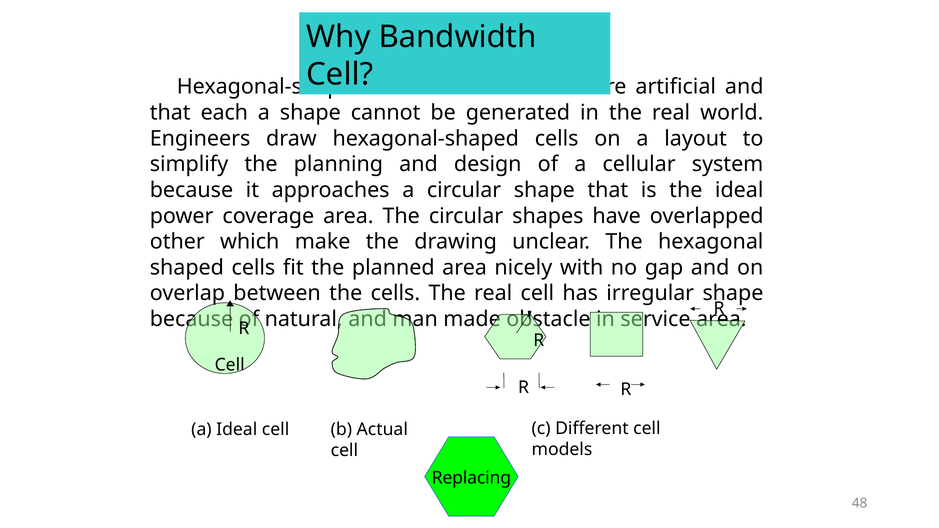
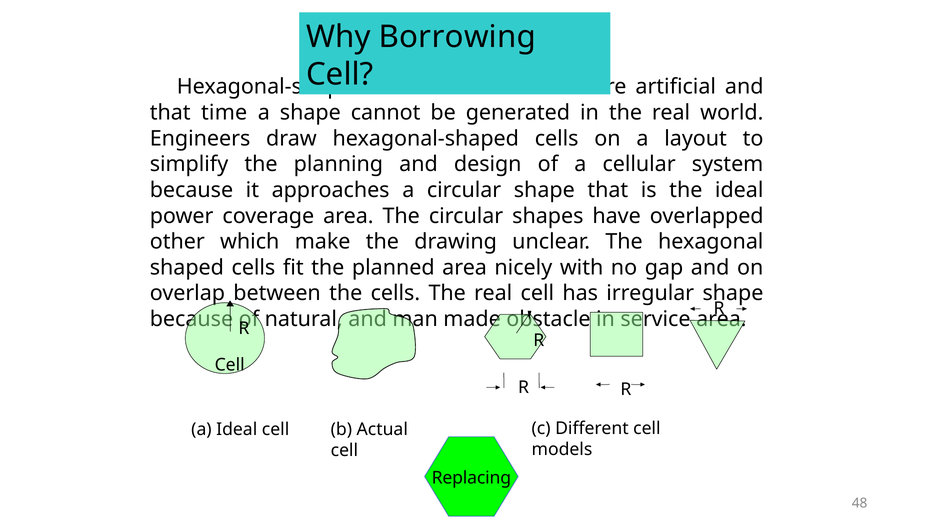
Bandwidth: Bandwidth -> Borrowing
each: each -> time
